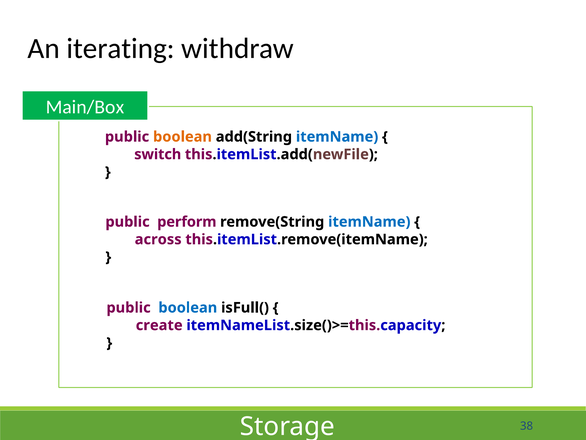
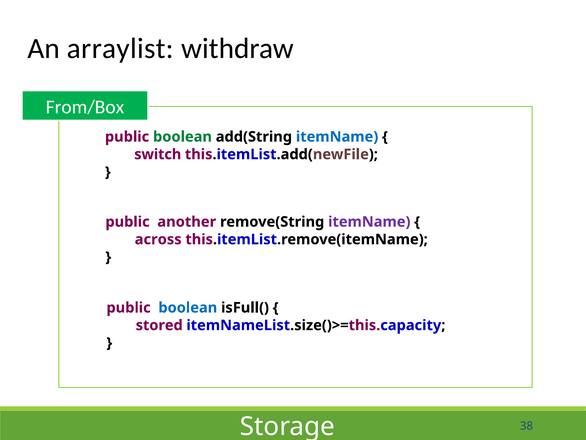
iterating: iterating -> arraylist
Main/Box: Main/Box -> From/Box
boolean at (182, 137) colour: orange -> green
perform: perform -> another
itemName at (369, 222) colour: blue -> purple
create: create -> stored
